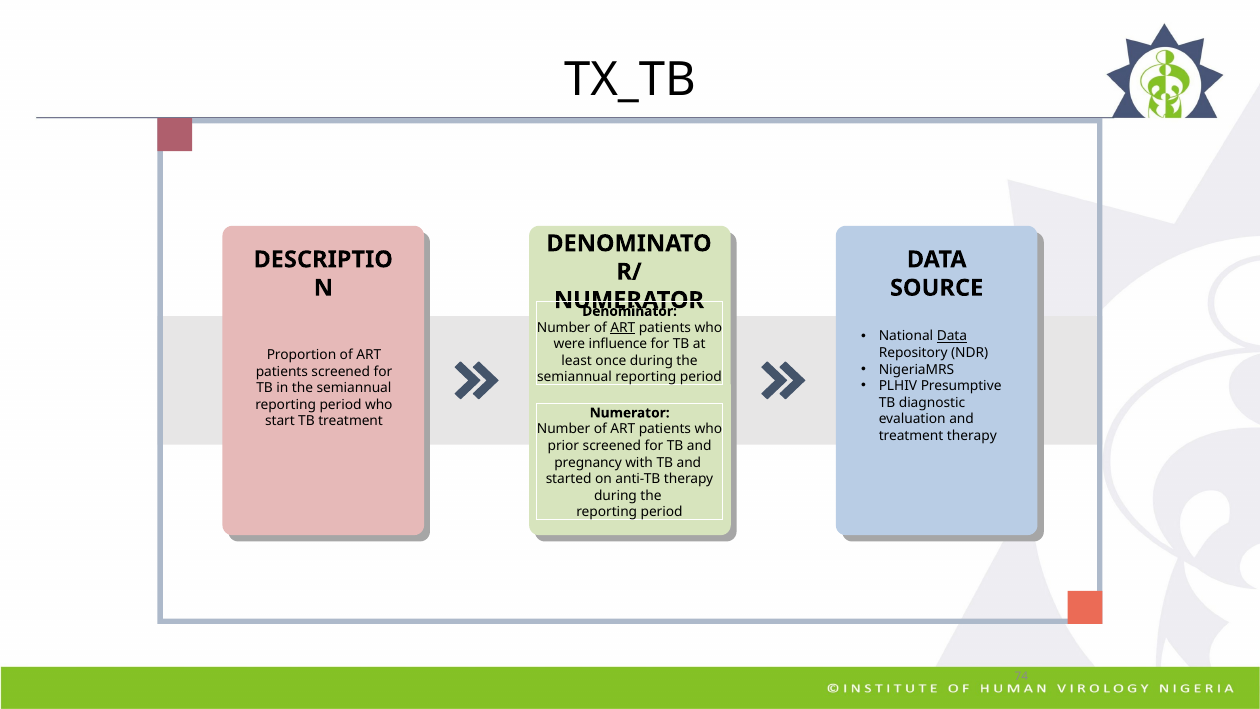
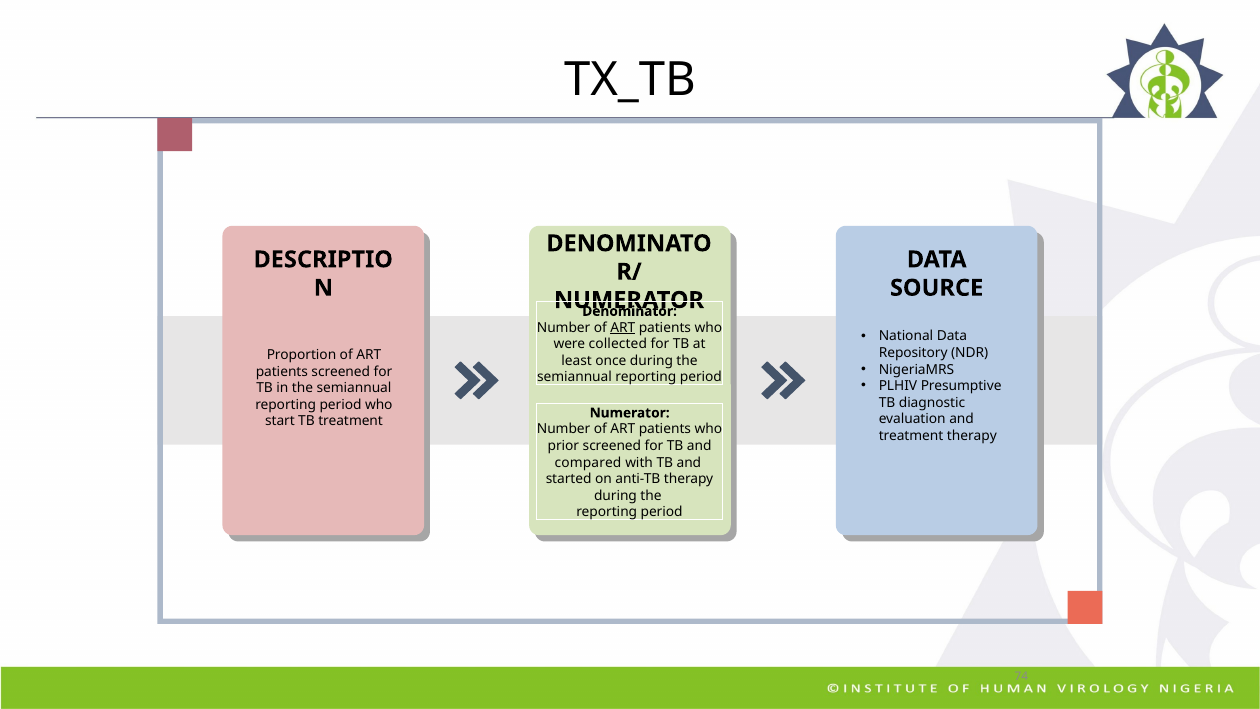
Data at (952, 336) underline: present -> none
influence: influence -> collected
pregnancy: pregnancy -> compared
